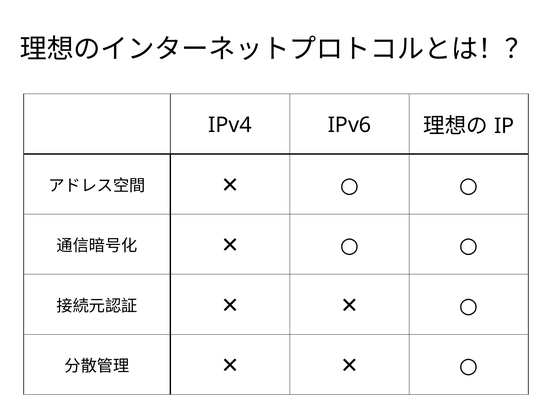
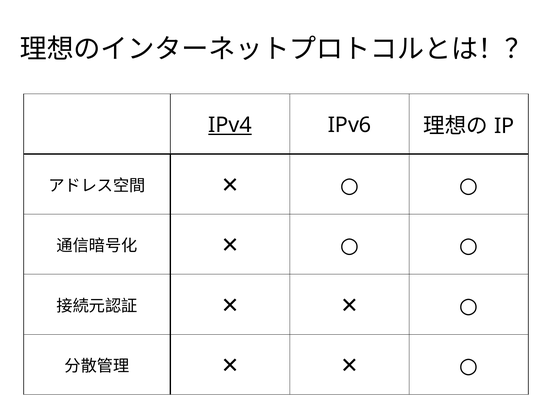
IPv4 underline: none -> present
